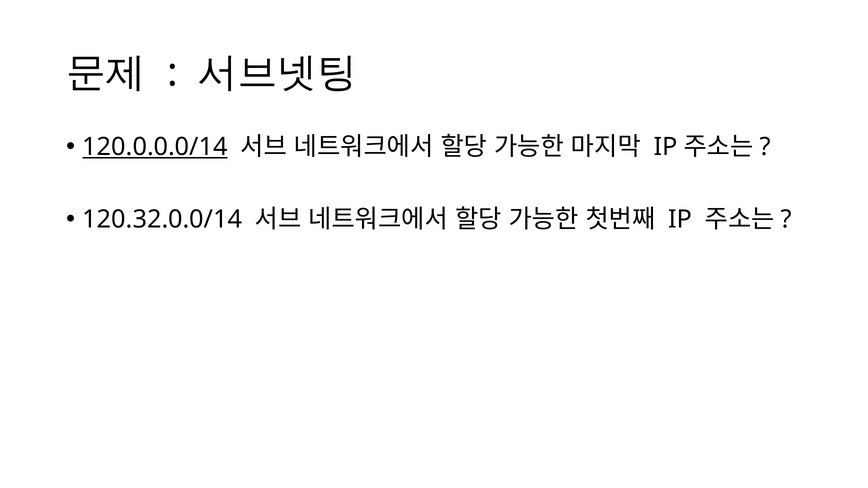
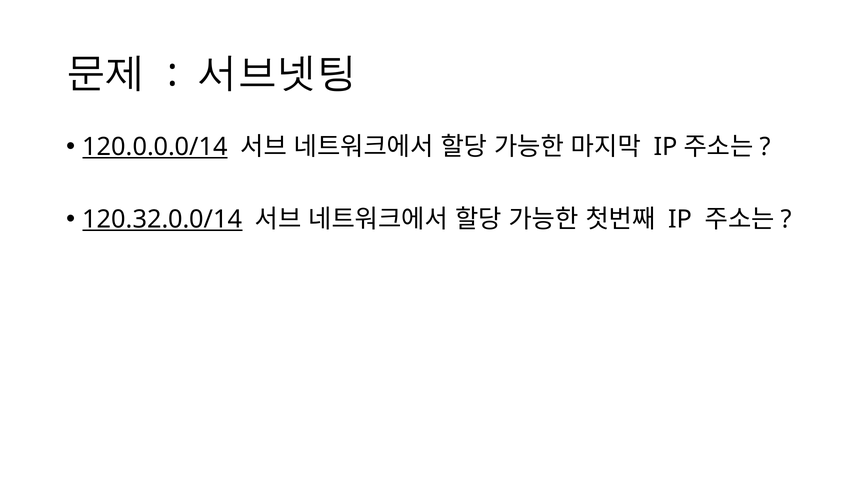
120.32.0.0/14 underline: none -> present
